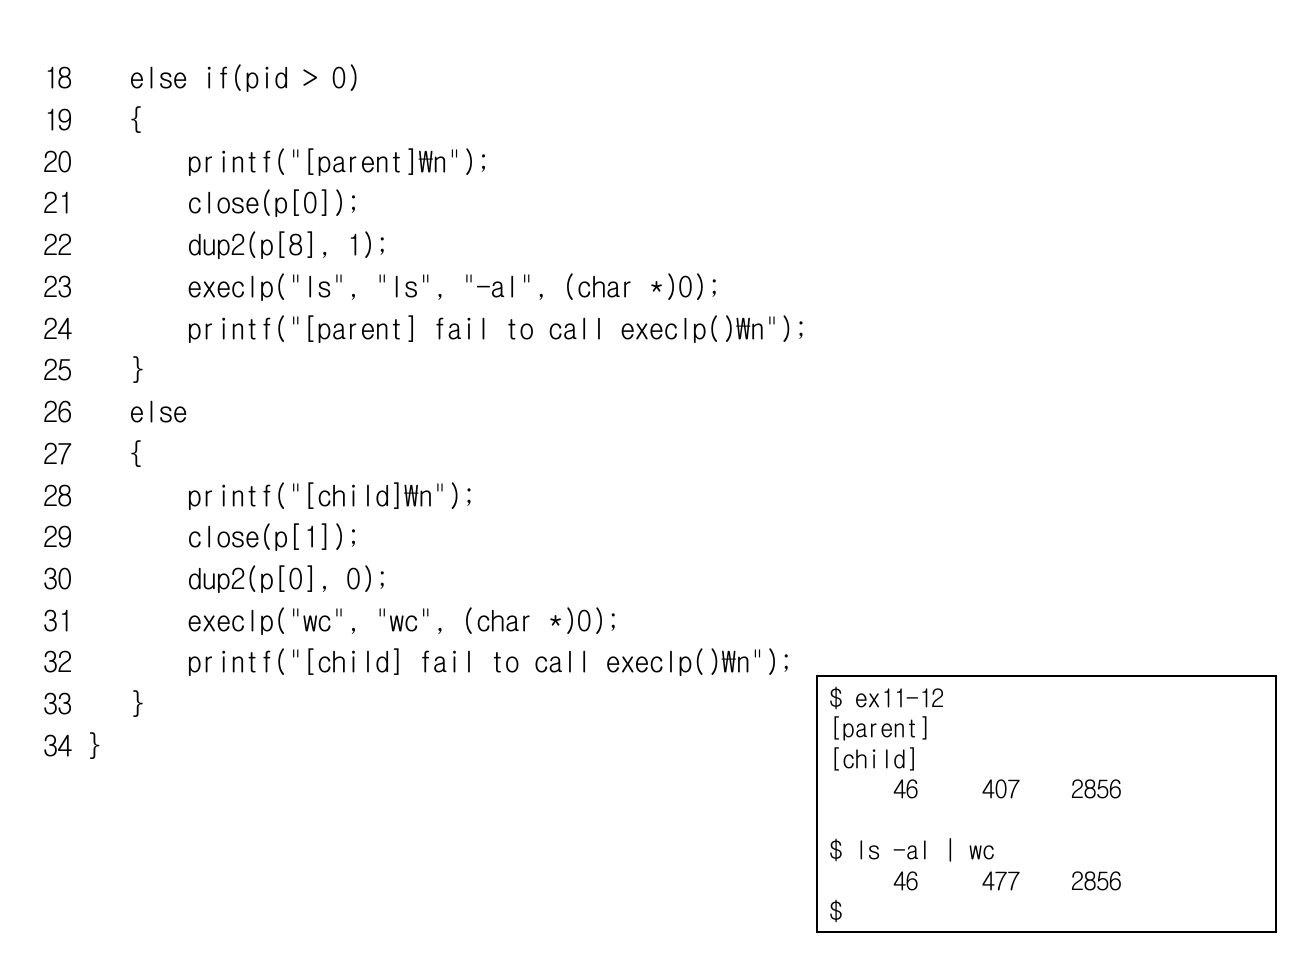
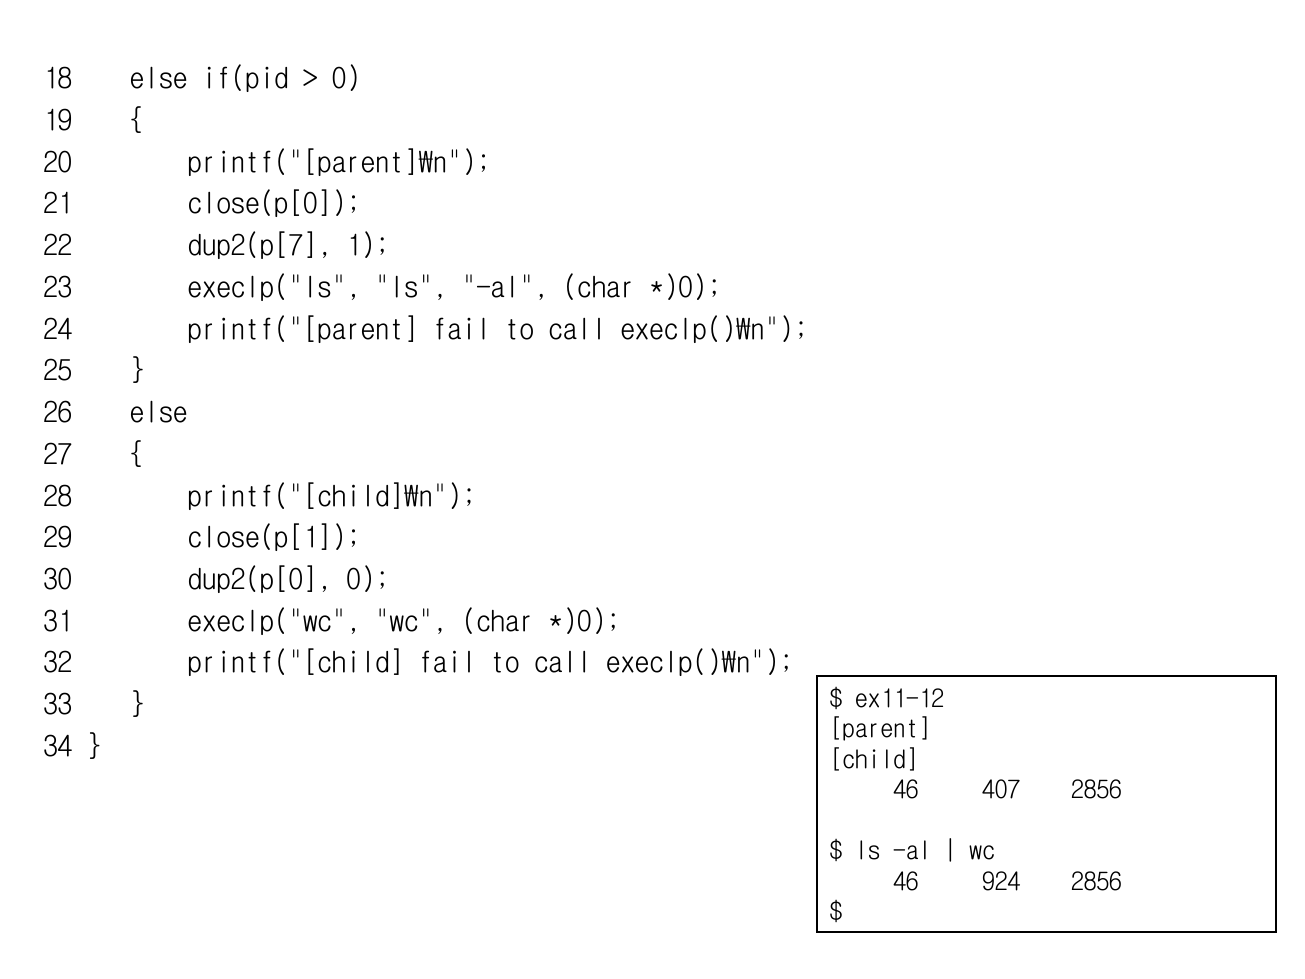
dup2(p[8: dup2(p[8 -> dup2(p[7
477: 477 -> 924
